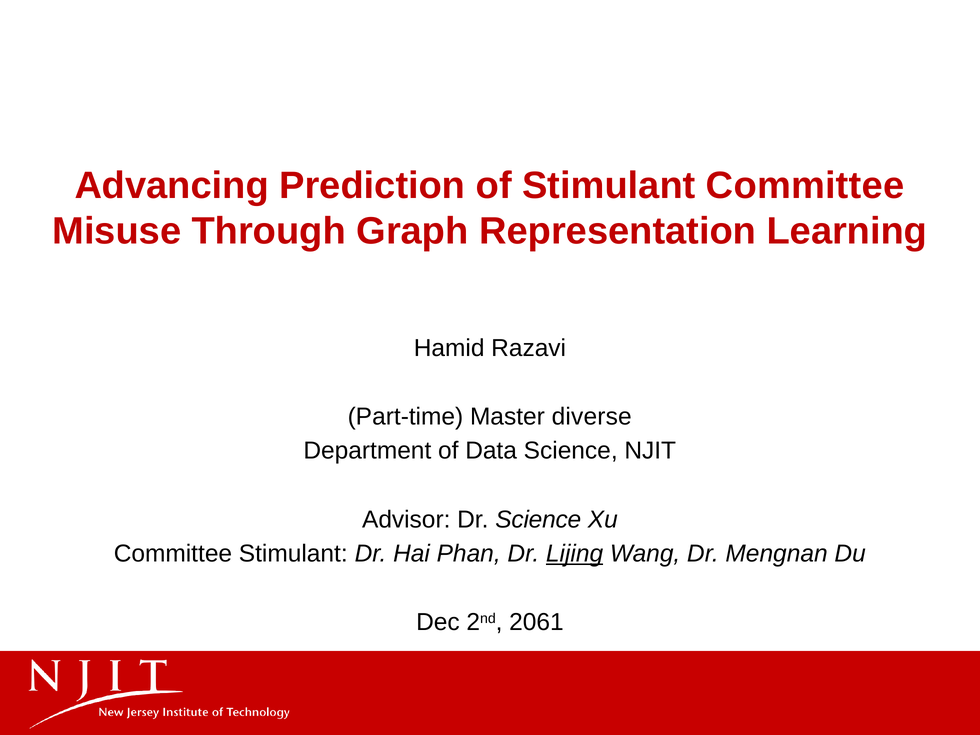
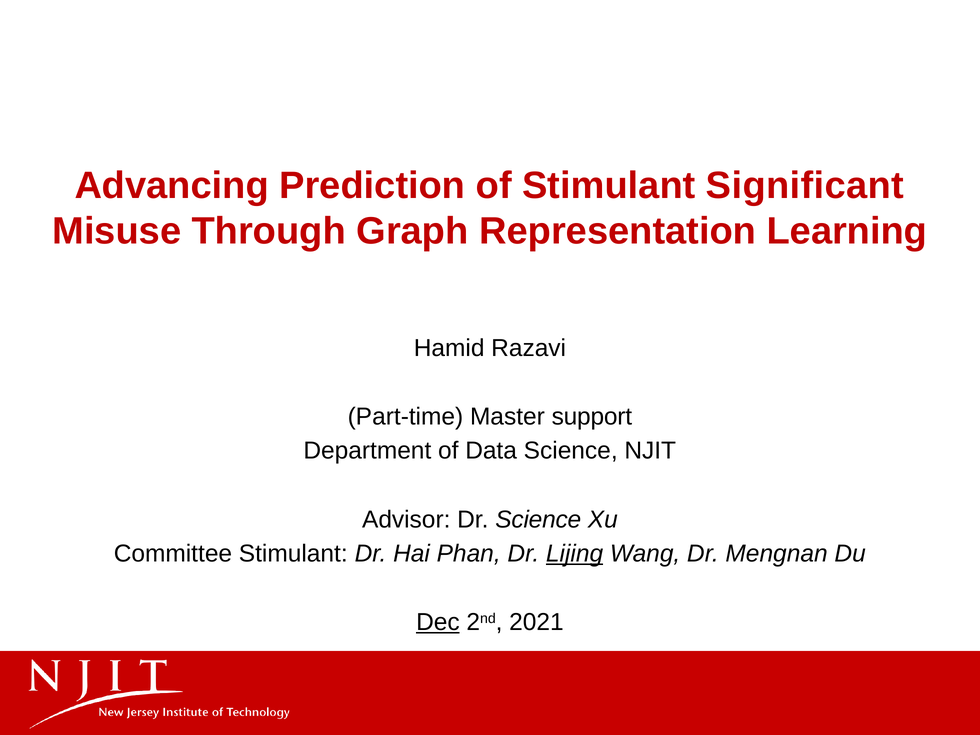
Stimulant Committee: Committee -> Significant
diverse: diverse -> support
Dec underline: none -> present
2061: 2061 -> 2021
